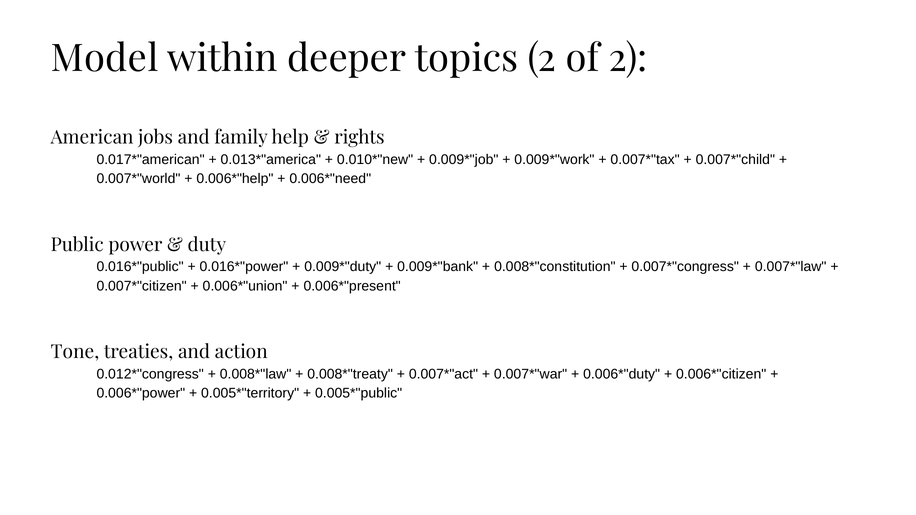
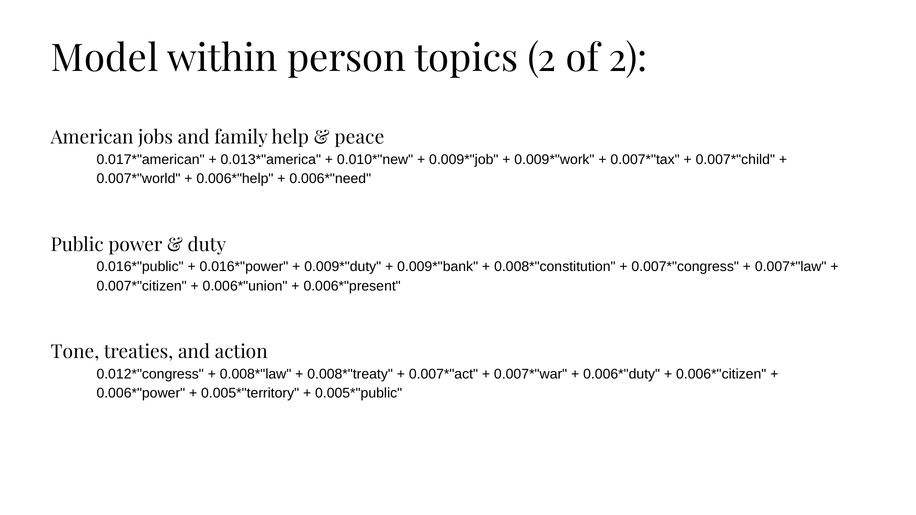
deeper: deeper -> person
rights: rights -> peace
